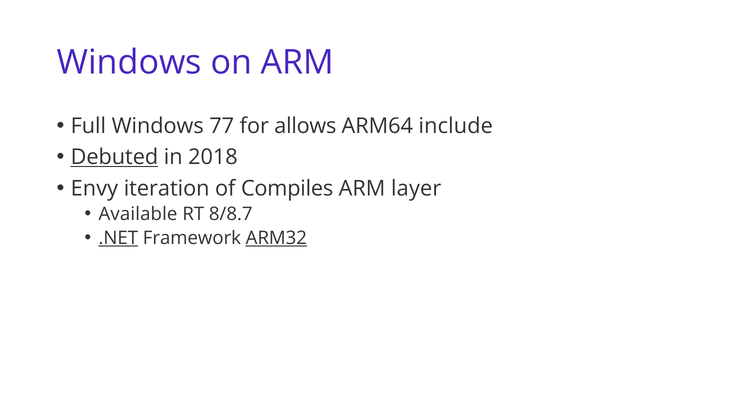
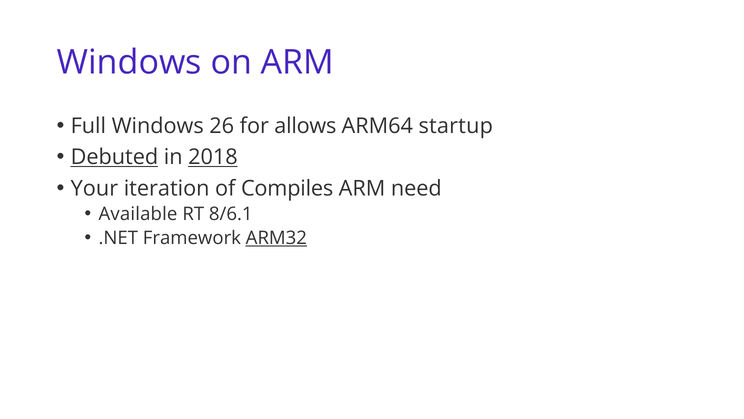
77: 77 -> 26
include: include -> startup
2018 underline: none -> present
Envy: Envy -> Your
layer: layer -> need
8/8.7: 8/8.7 -> 8/6.1
.NET underline: present -> none
